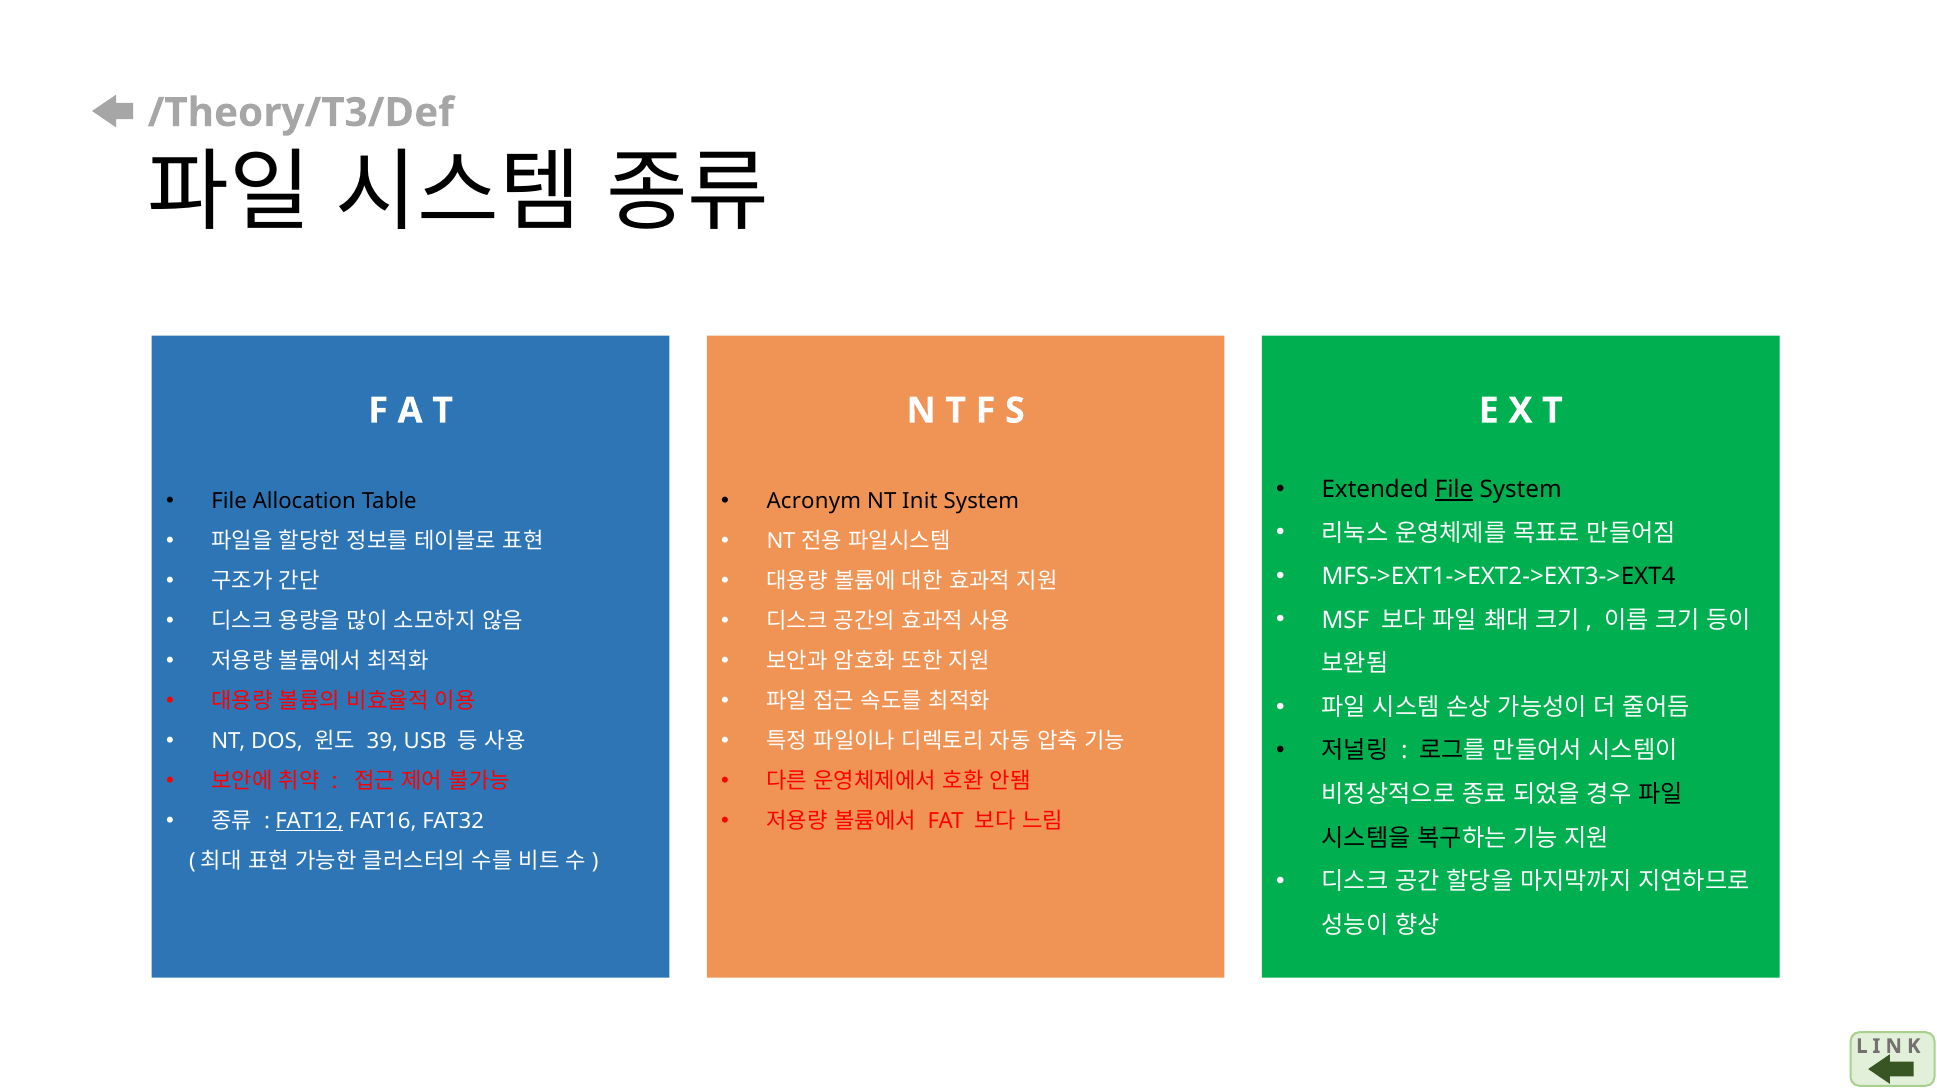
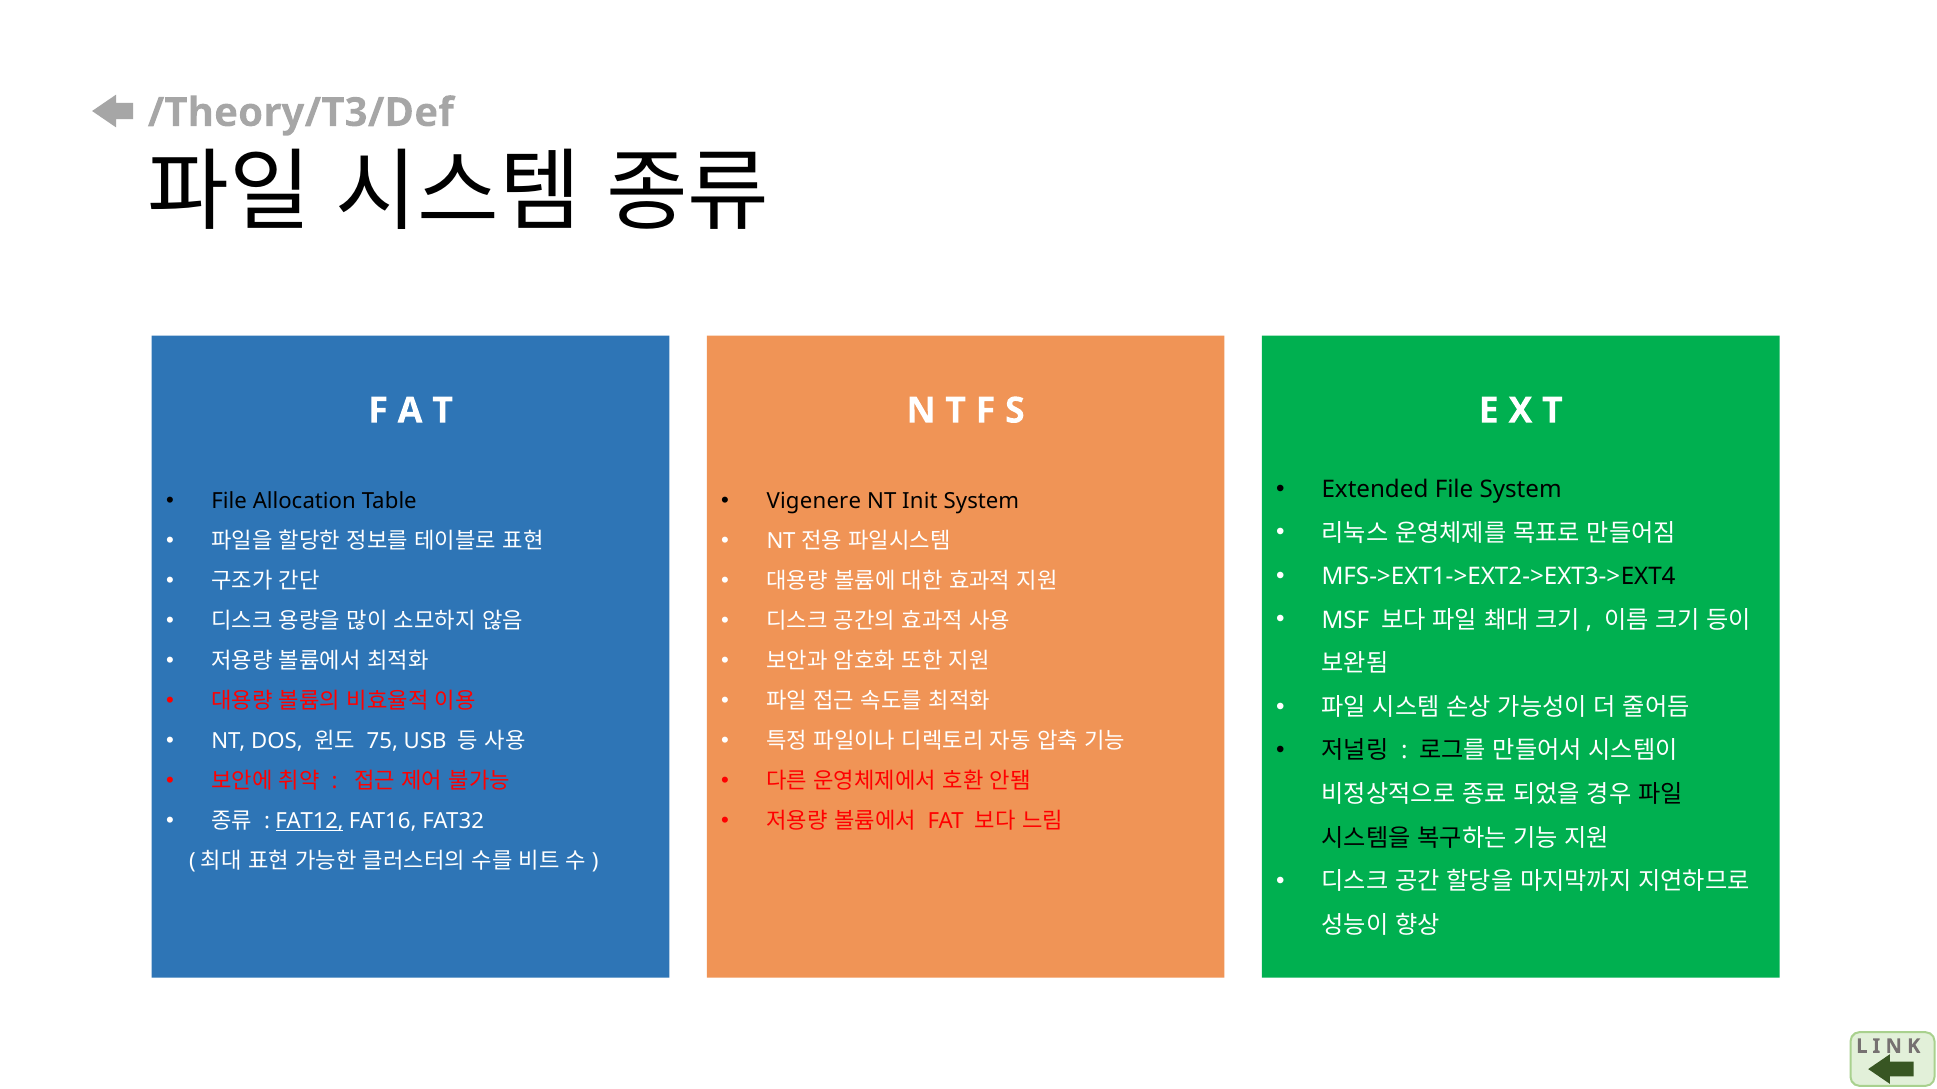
File at (1454, 490) underline: present -> none
Acronym: Acronym -> Vigenere
39: 39 -> 75
